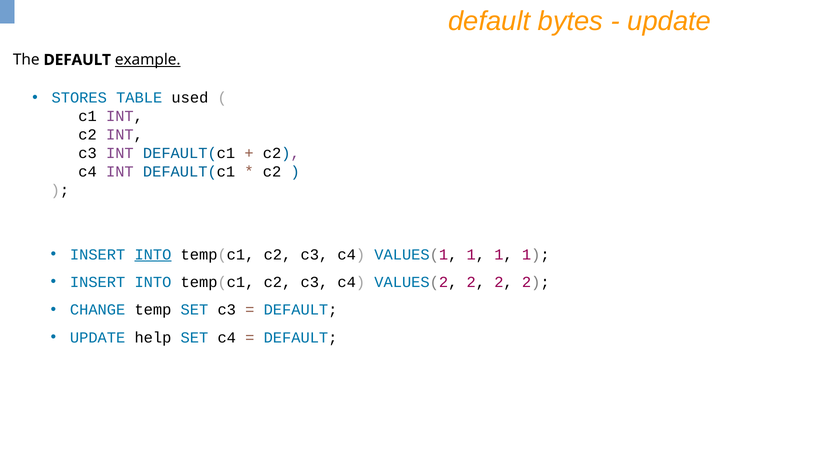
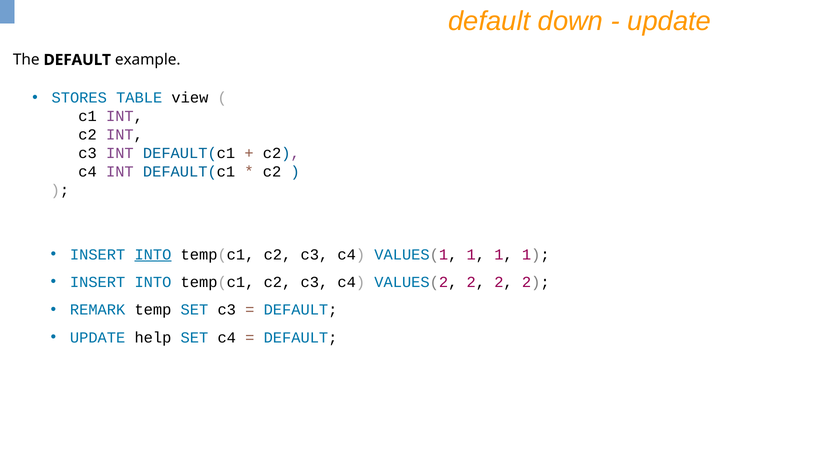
bytes: bytes -> down
example underline: present -> none
used: used -> view
CHANGE: CHANGE -> REMARK
